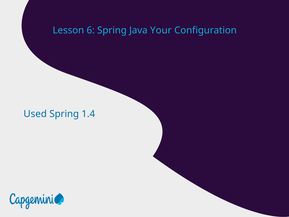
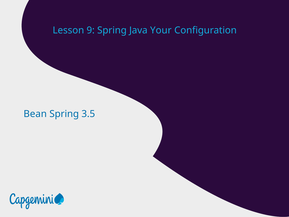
6: 6 -> 9
Used: Used -> Bean
1.4: 1.4 -> 3.5
